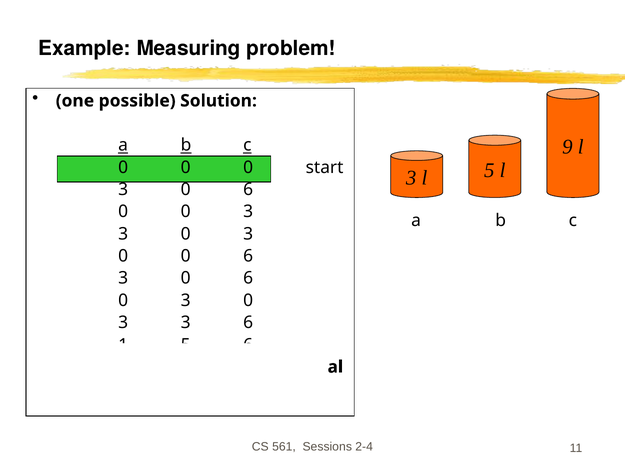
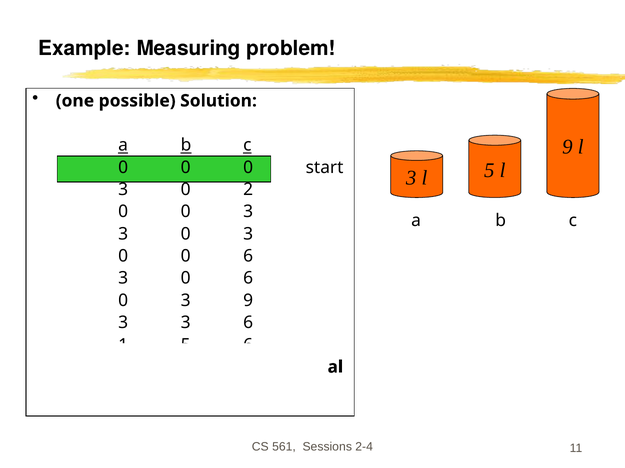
6 at (248, 190): 6 -> 2
0 at (248, 301): 0 -> 9
